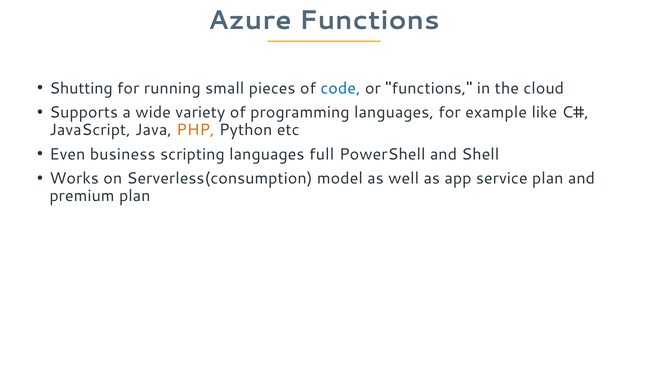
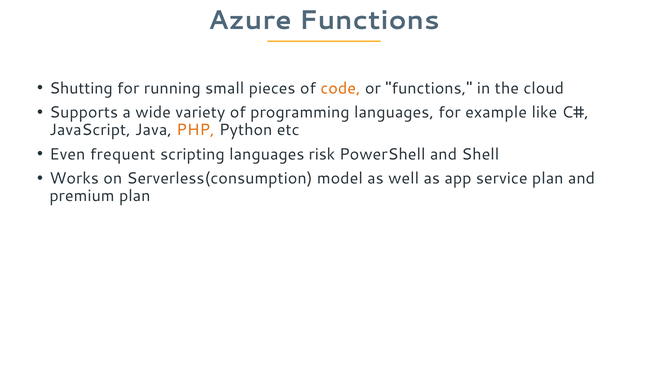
code colour: blue -> orange
business: business -> frequent
full: full -> risk
